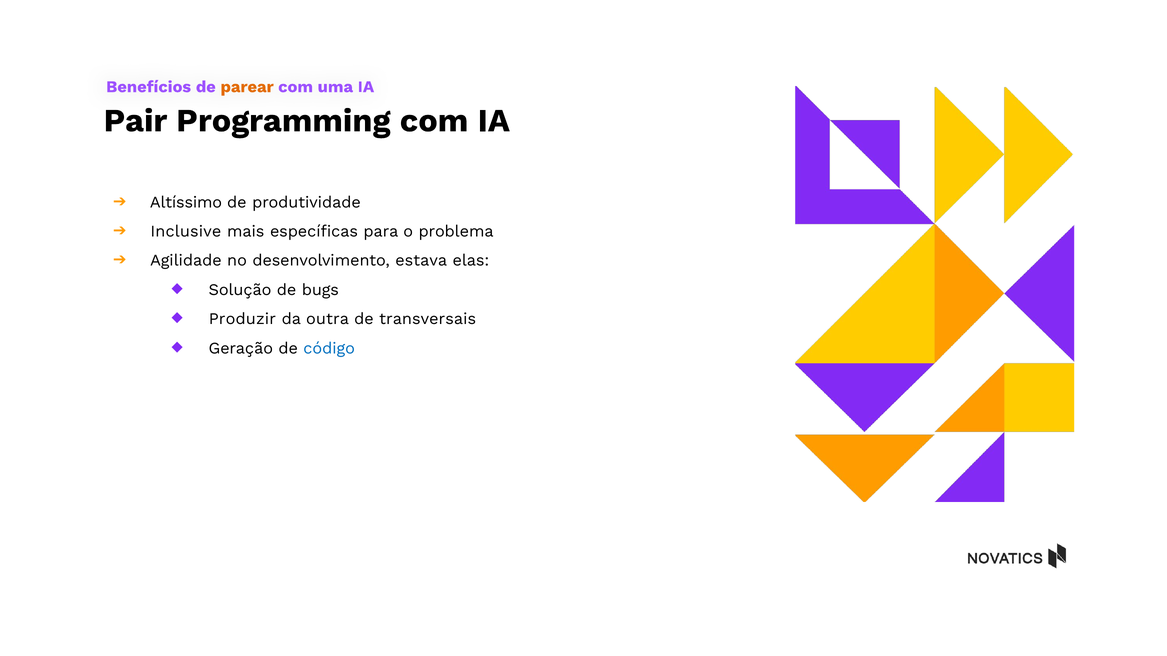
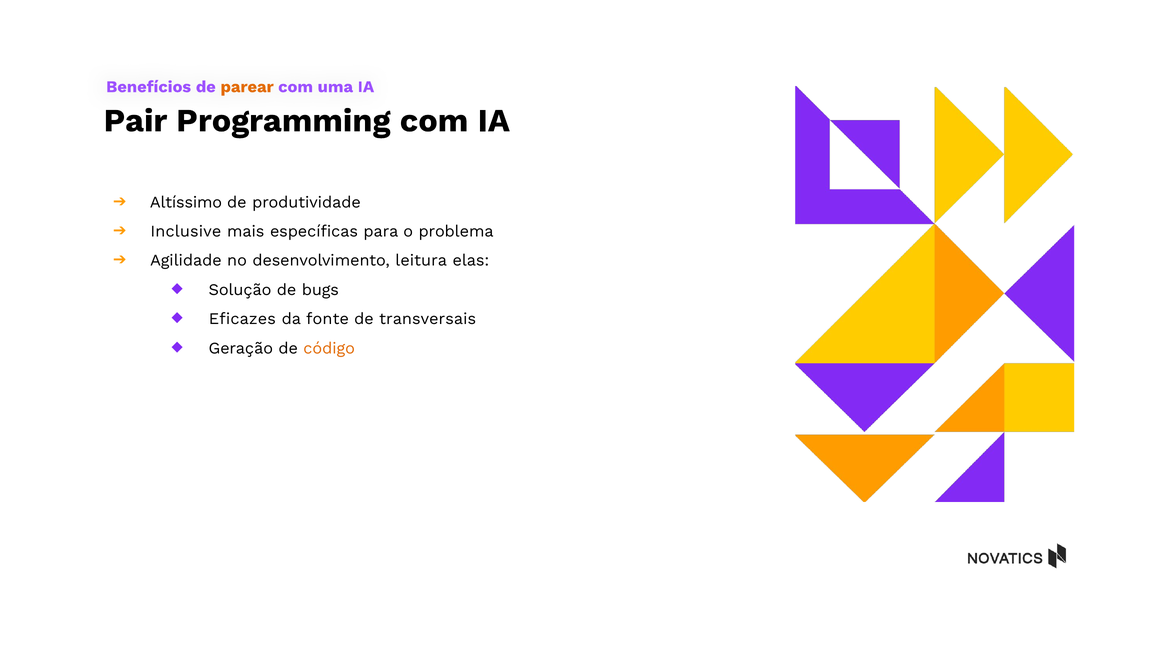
estava: estava -> leitura
Produzir: Produzir -> Eficazes
outra: outra -> fonte
código colour: blue -> orange
